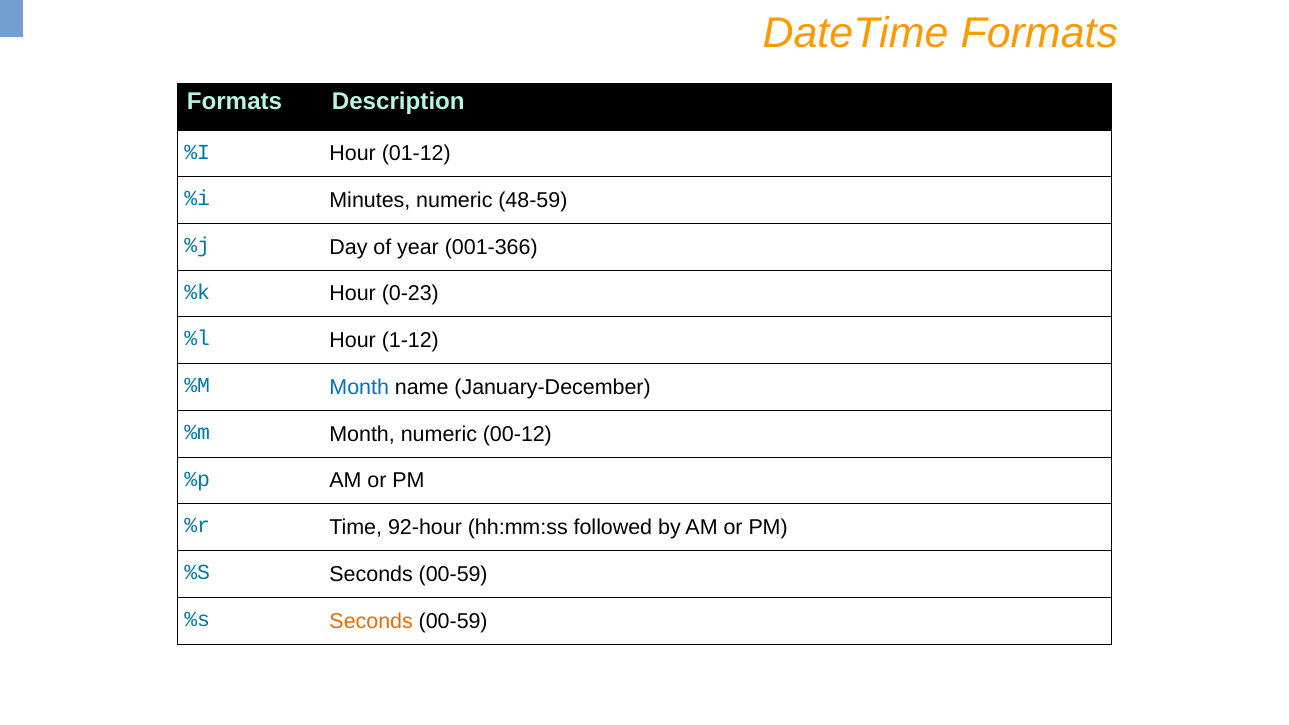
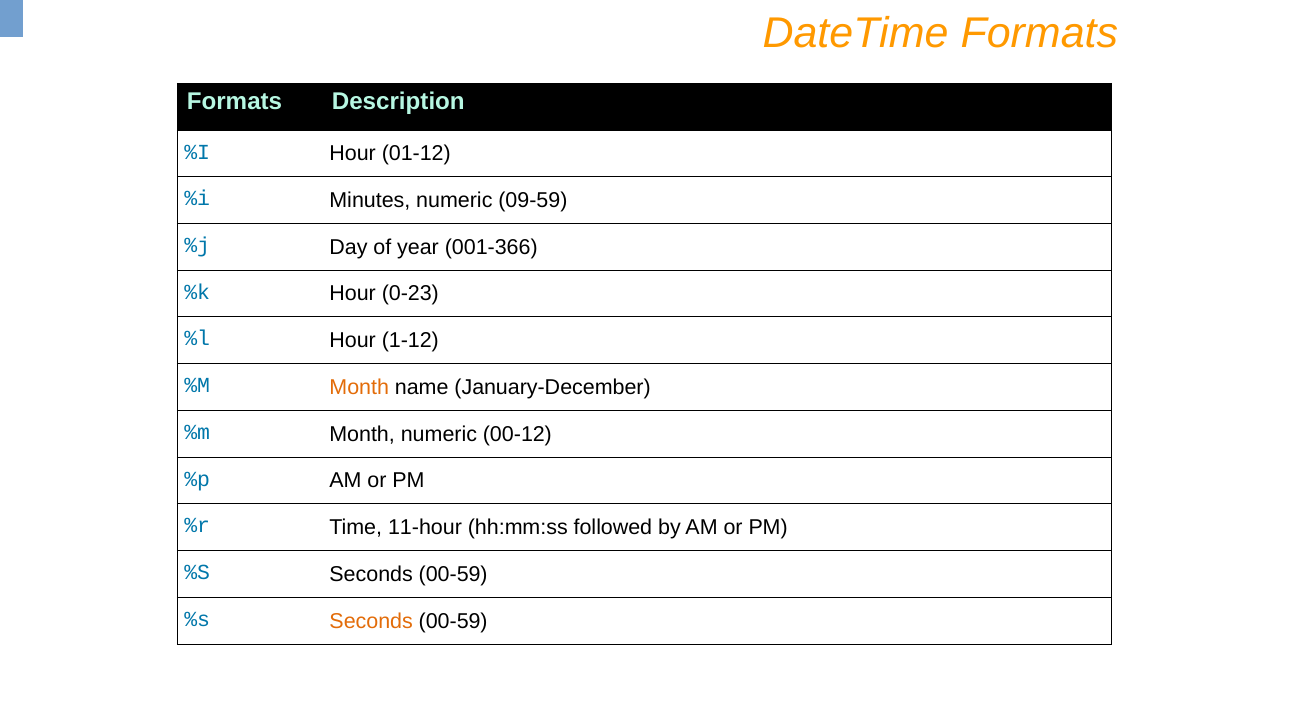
48-59: 48-59 -> 09-59
Month at (359, 387) colour: blue -> orange
92-hour: 92-hour -> 11-hour
